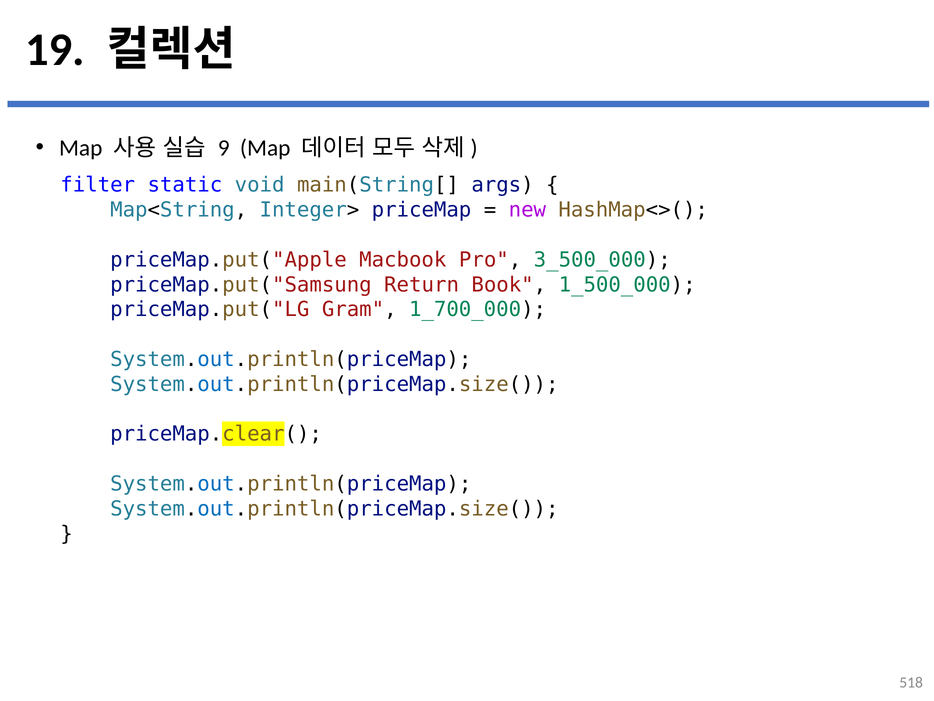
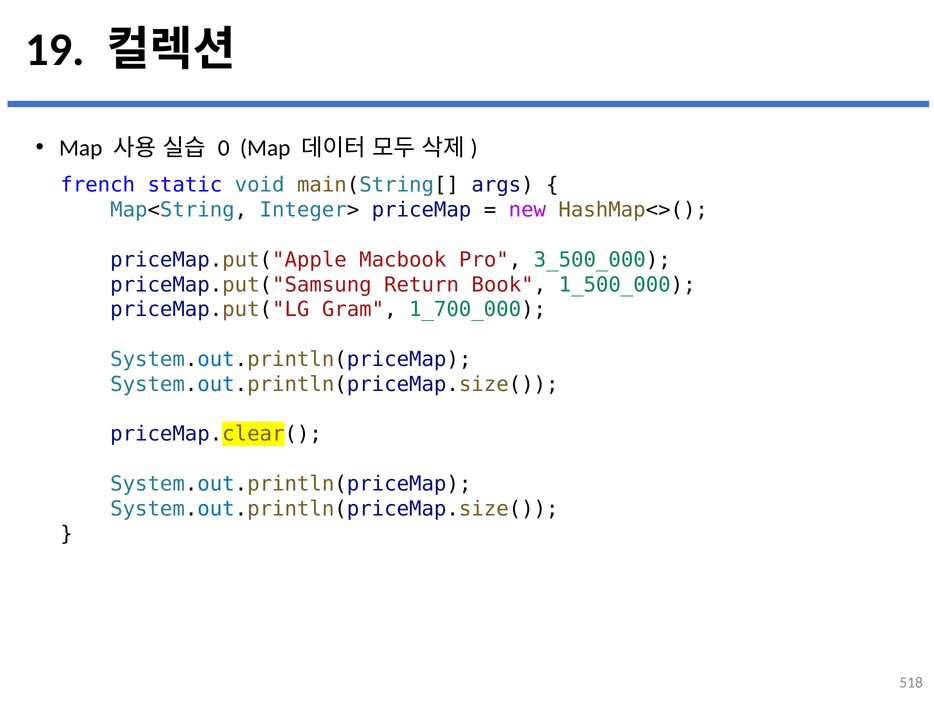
9: 9 -> 0
filter: filter -> french
